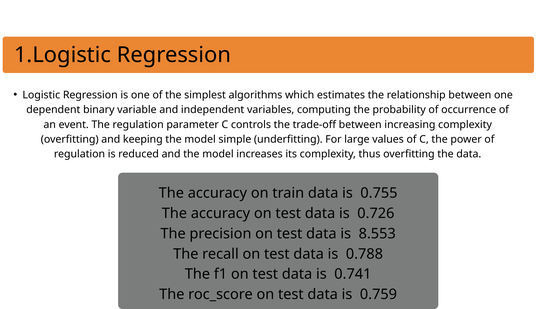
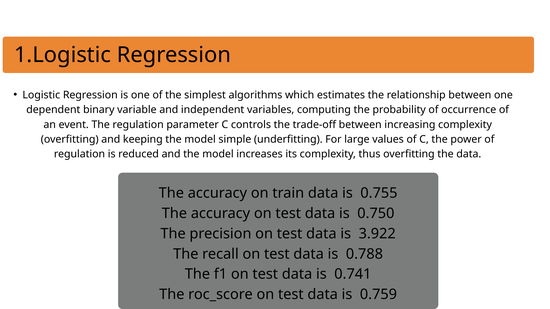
0.726: 0.726 -> 0.750
8.553: 8.553 -> 3.922
